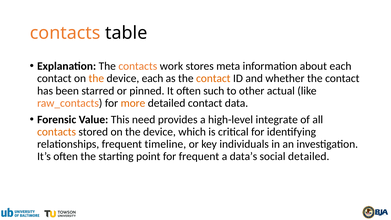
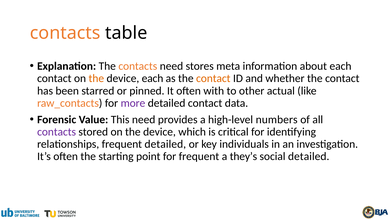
contacts work: work -> need
such: such -> with
more colour: orange -> purple
integrate: integrate -> numbers
contacts at (57, 132) colour: orange -> purple
frequent timeline: timeline -> detailed
data’s: data’s -> they’s
